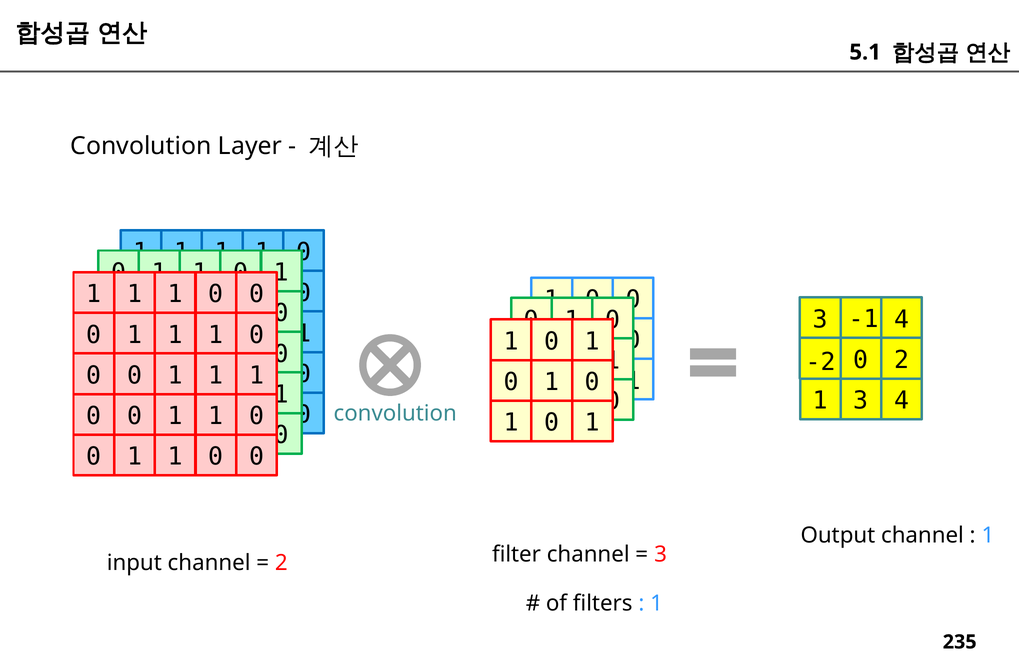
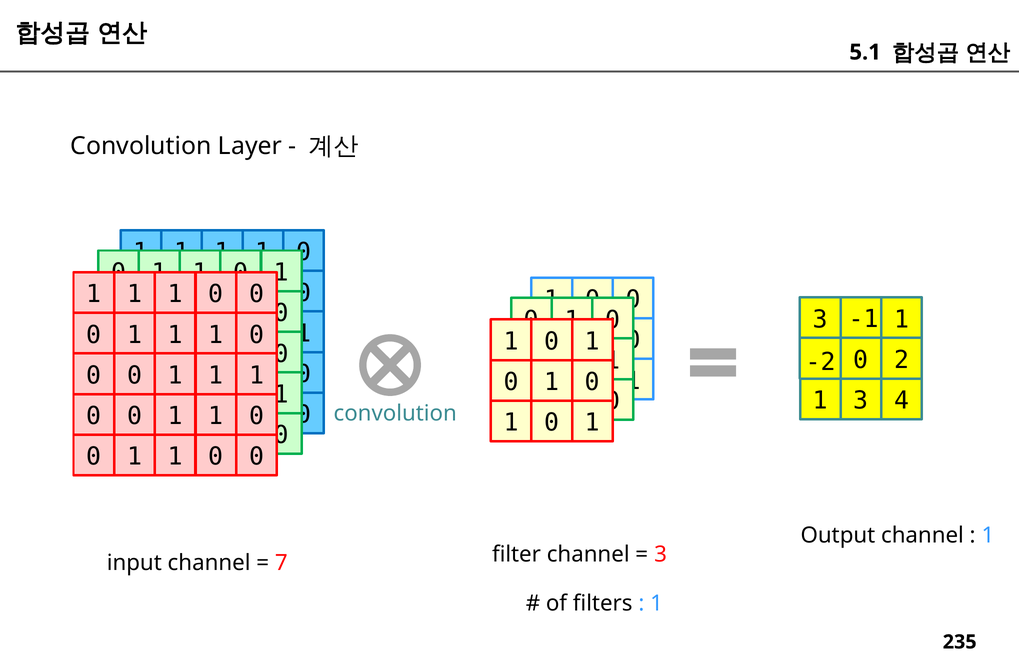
4 at (902, 319): 4 -> 1
2 at (281, 563): 2 -> 7
